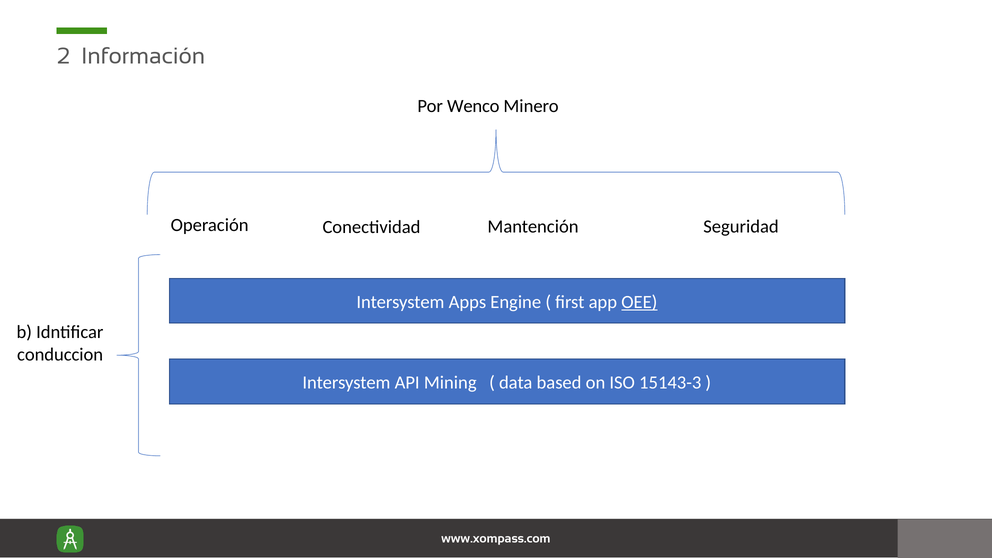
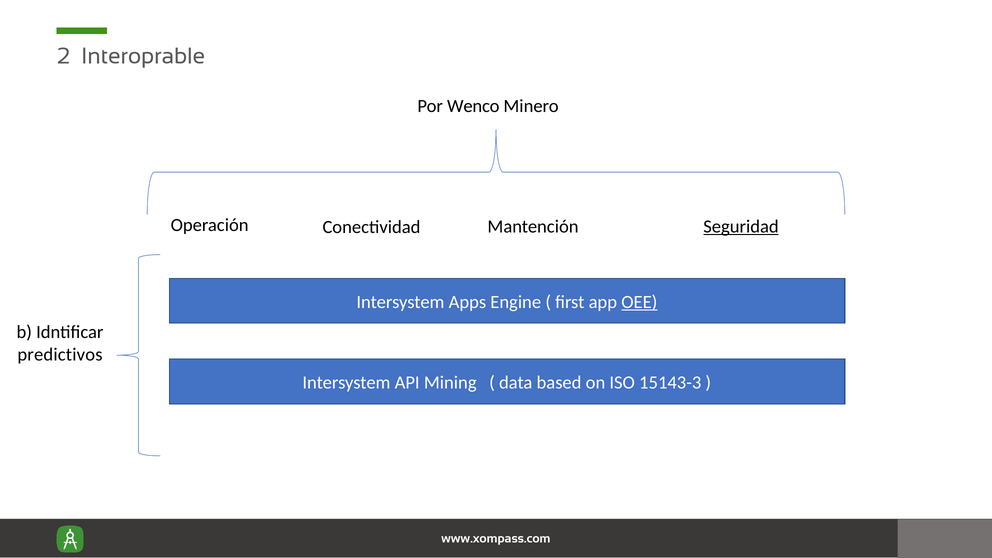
Información: Información -> Interoprable
Seguridad underline: none -> present
conduccion: conduccion -> predictivos
